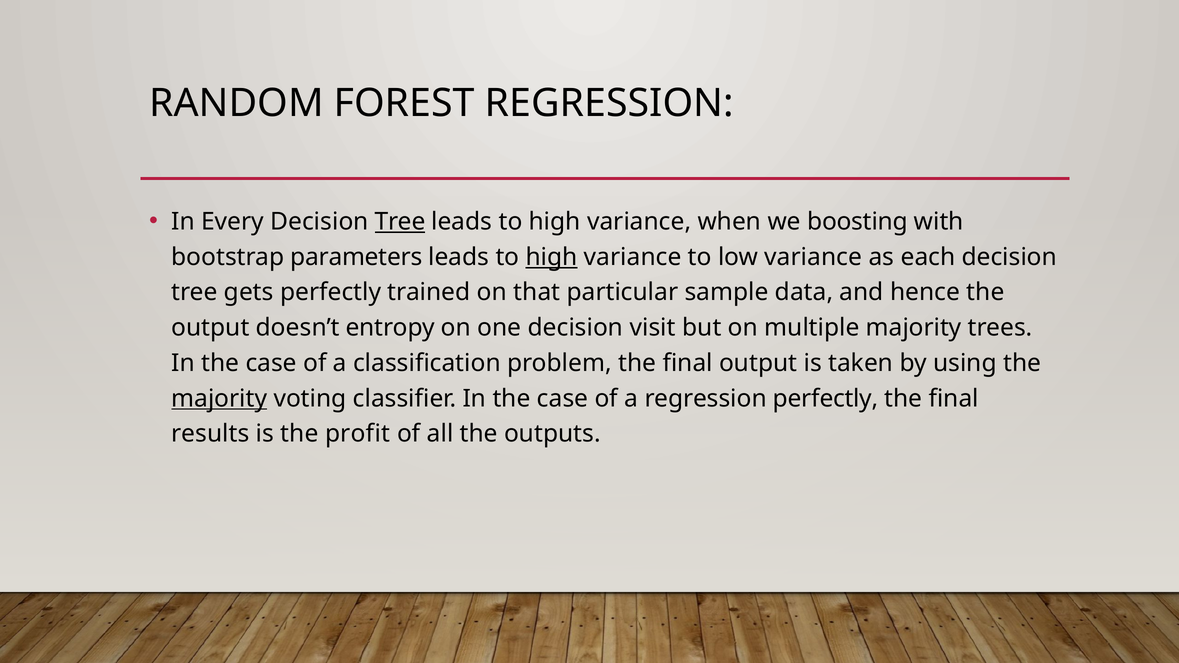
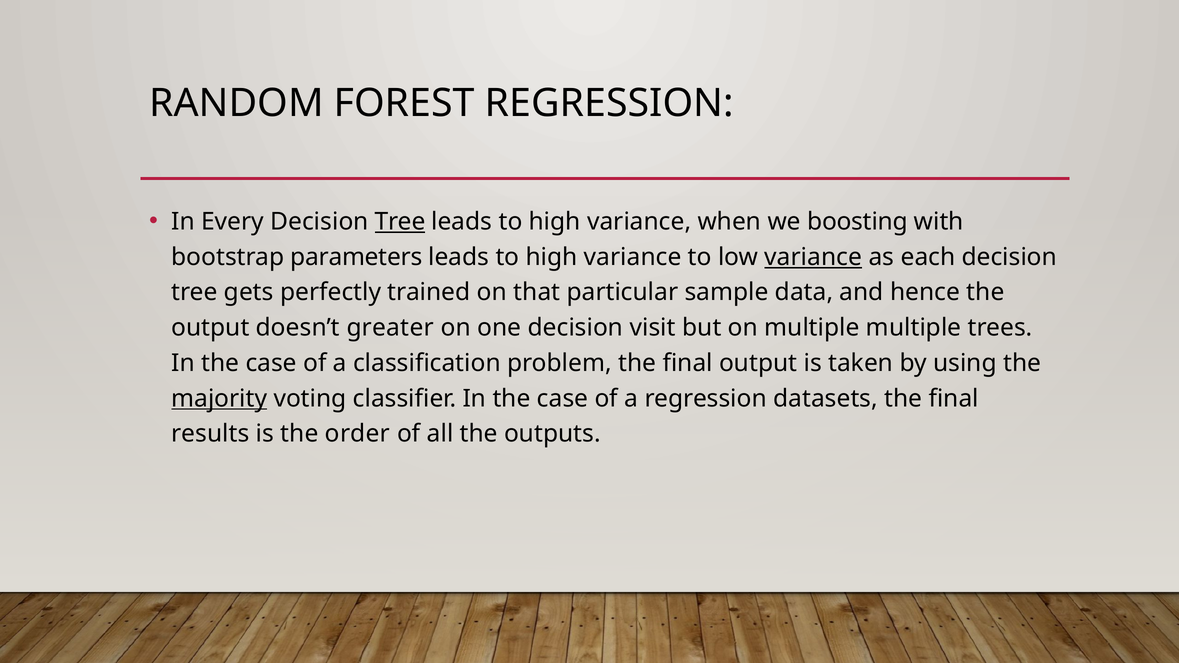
high at (552, 257) underline: present -> none
variance at (813, 257) underline: none -> present
entropy: entropy -> greater
multiple majority: majority -> multiple
regression perfectly: perfectly -> datasets
profit: profit -> order
